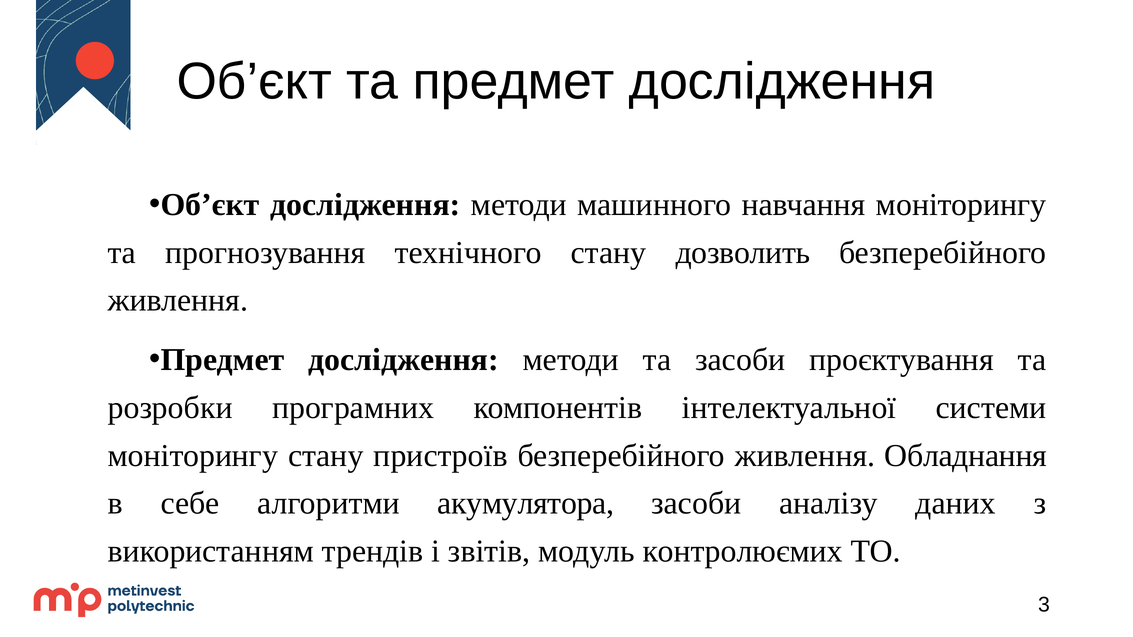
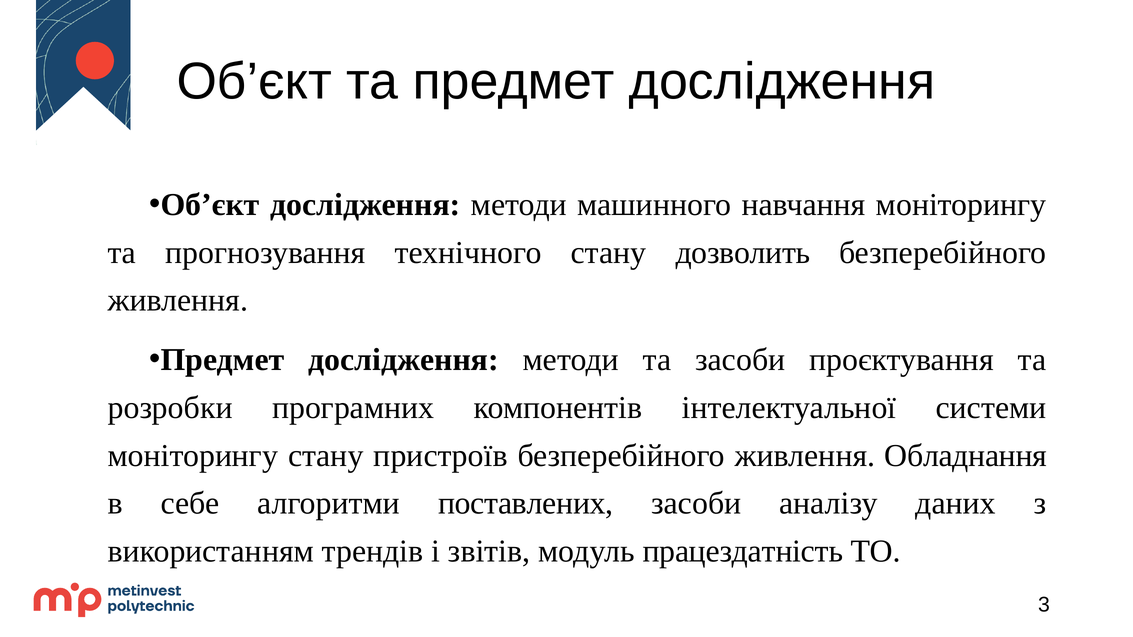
акумулятора: акумулятора -> поставлених
контролюємих: контролюємих -> працездатність
